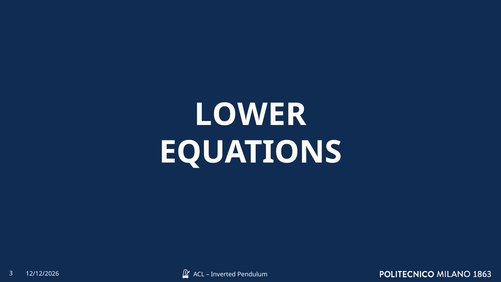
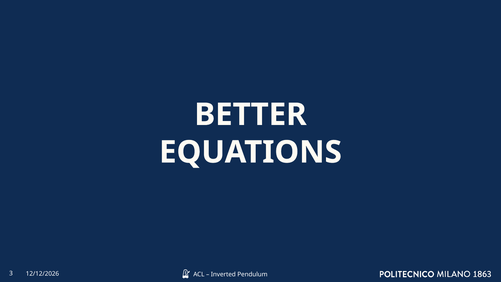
LOWER: LOWER -> BETTER
